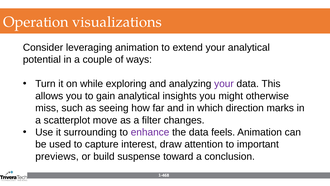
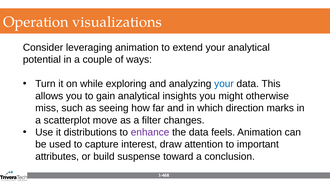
your at (224, 84) colour: purple -> blue
surrounding: surrounding -> distributions
previews: previews -> attributes
